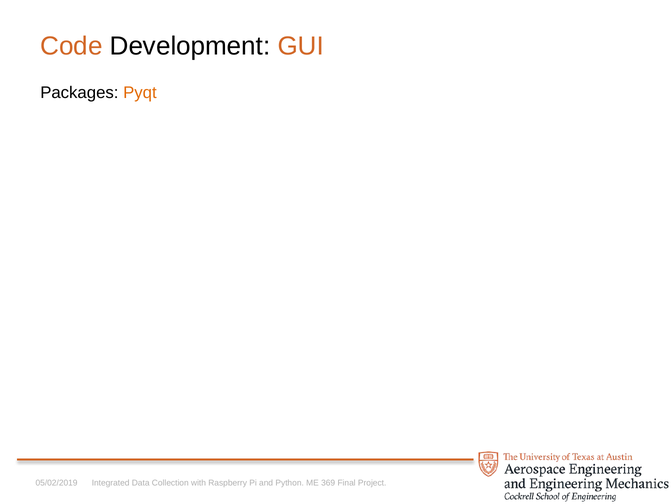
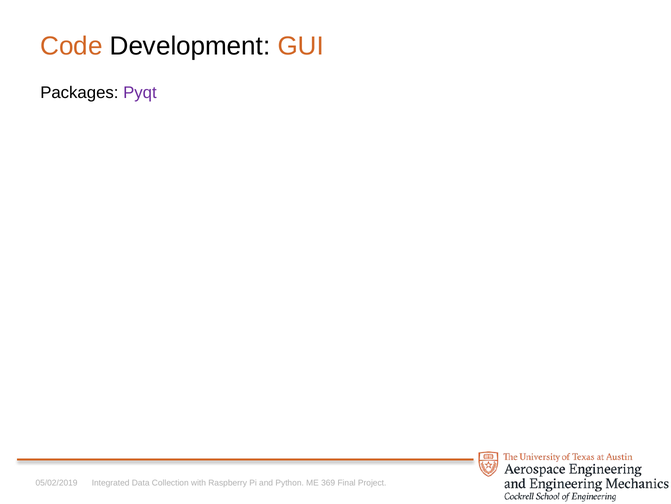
Pyqt colour: orange -> purple
